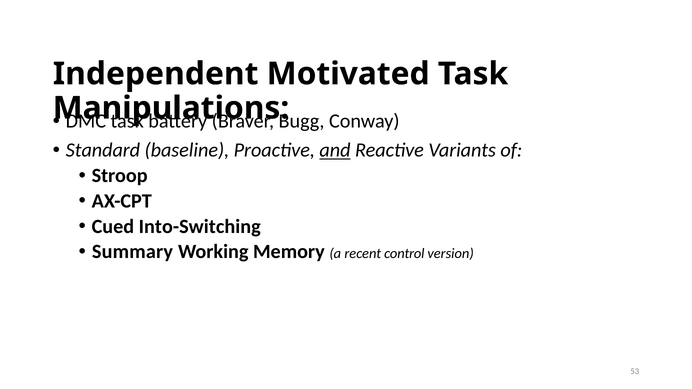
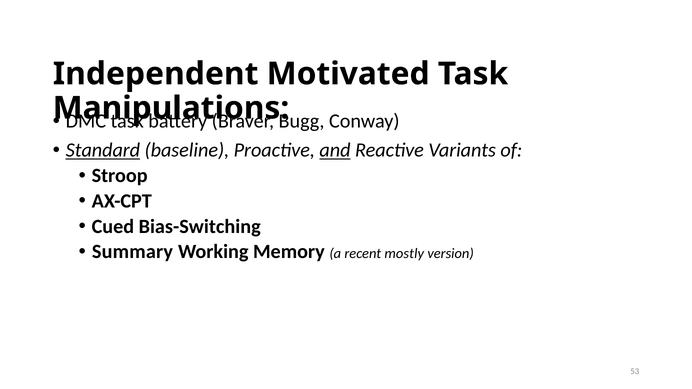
Standard underline: none -> present
Into-Switching: Into-Switching -> Bias-Switching
control: control -> mostly
